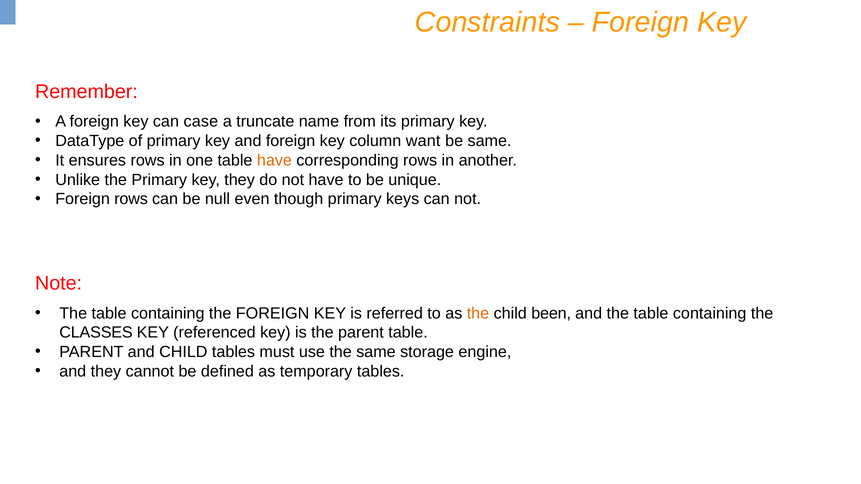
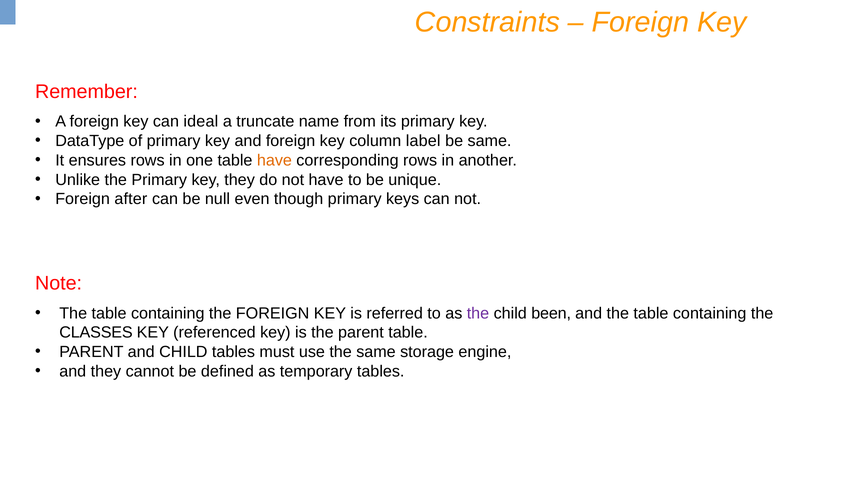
case: case -> ideal
want: want -> label
Foreign rows: rows -> after
the at (478, 313) colour: orange -> purple
